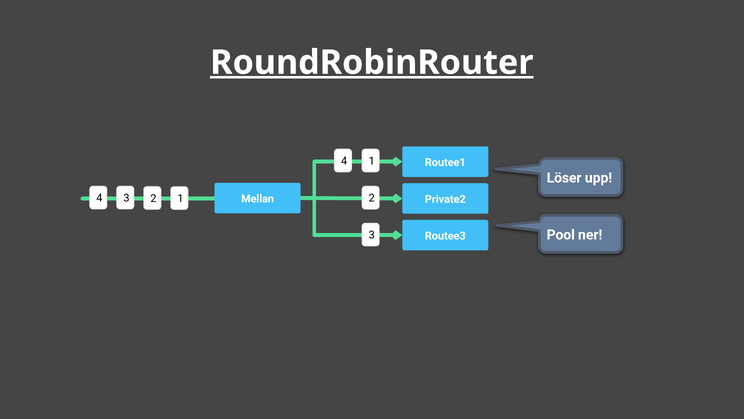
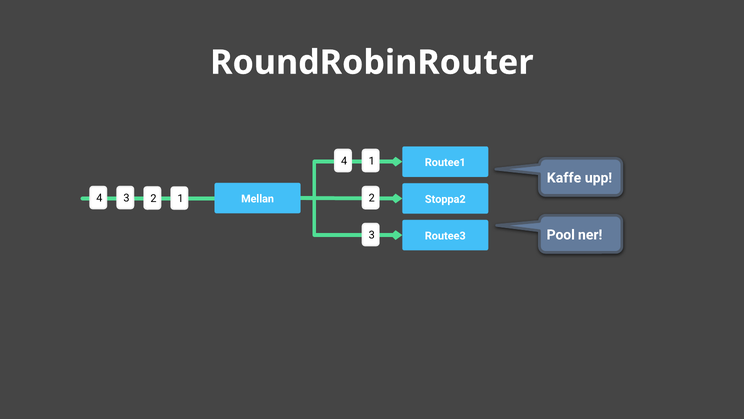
RoundRobinRouter underline: present -> none
Löser: Löser -> Kaffe
Private2: Private2 -> Stoppa2
